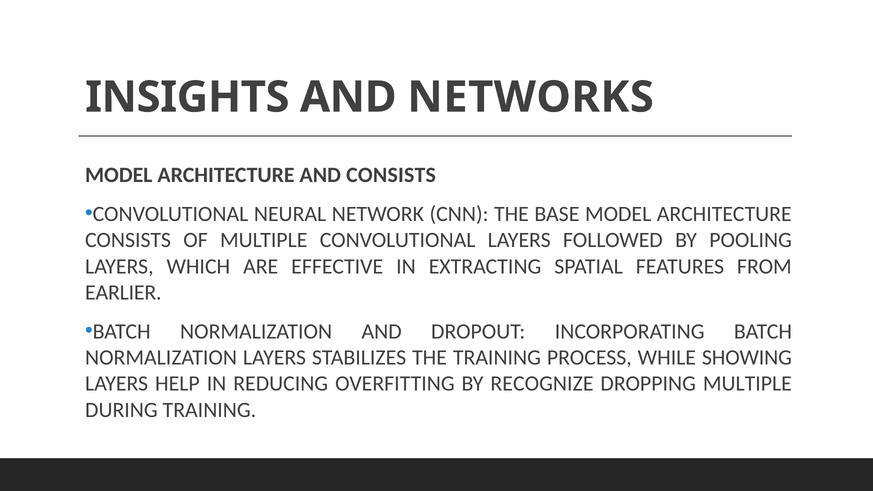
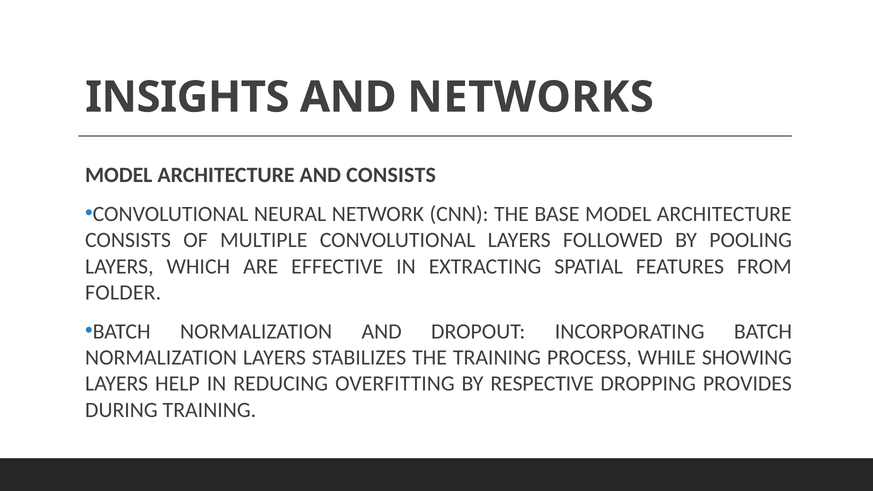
EARLIER: EARLIER -> FOLDER
RECOGNIZE: RECOGNIZE -> RESPECTIVE
DROPPING MULTIPLE: MULTIPLE -> PROVIDES
